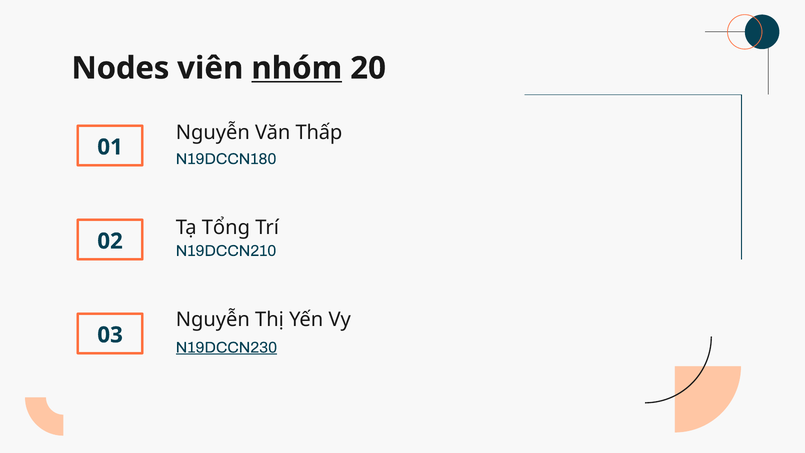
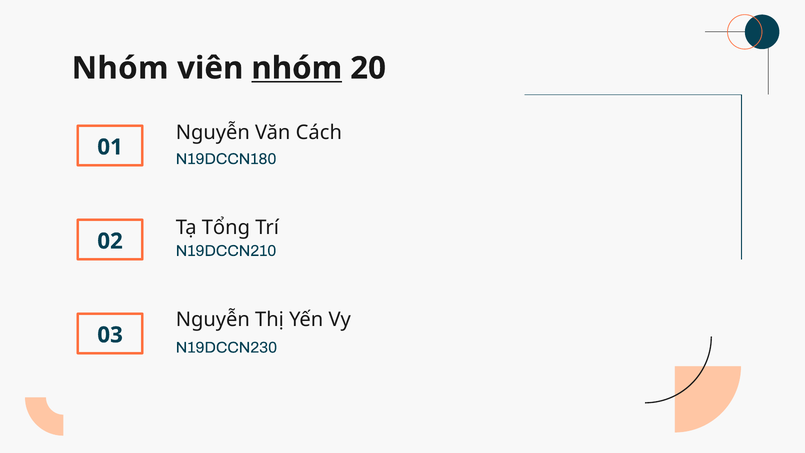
Nodes at (120, 68): Nodes -> Nhóm
Thấp: Thấp -> Cách
N19DCCN230 underline: present -> none
